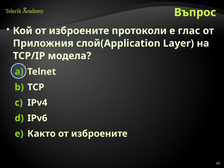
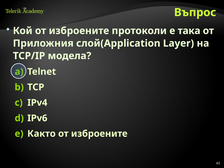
глас: глас -> така
